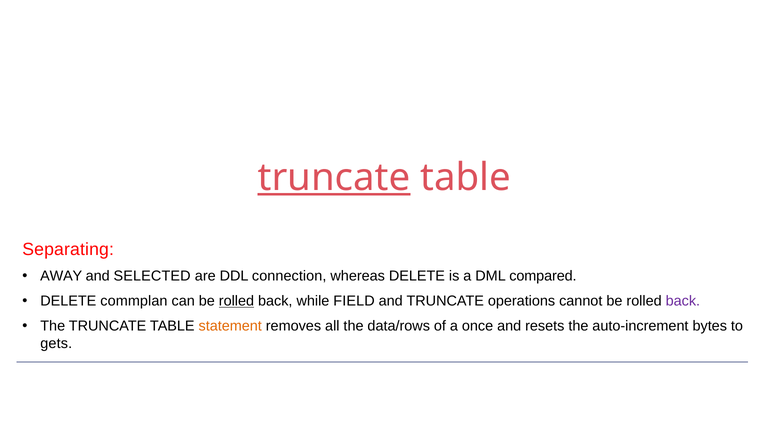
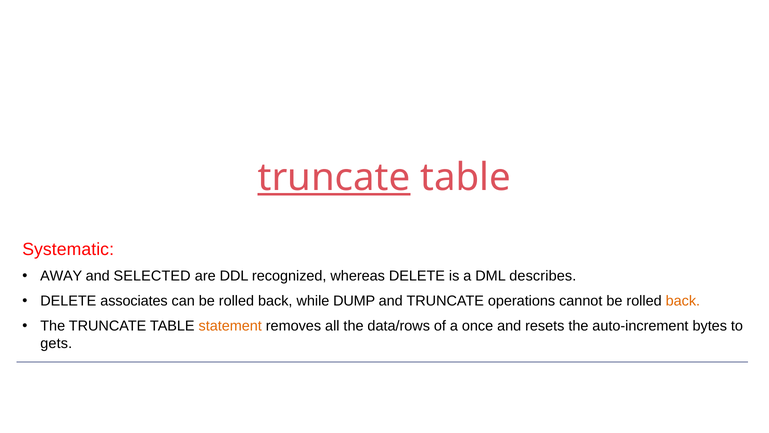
Separating: Separating -> Systematic
connection: connection -> recognized
compared: compared -> describes
commplan: commplan -> associates
rolled at (236, 301) underline: present -> none
FIELD: FIELD -> DUMP
back at (683, 301) colour: purple -> orange
